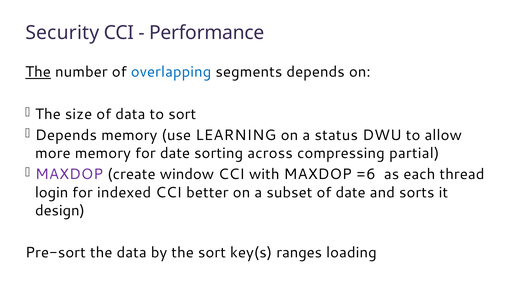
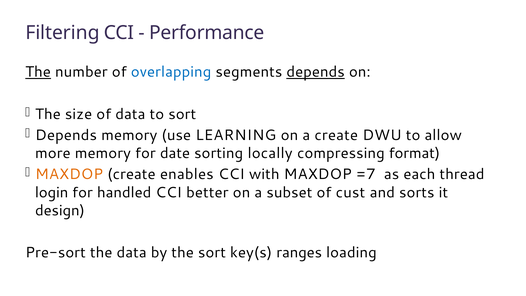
Security: Security -> Filtering
depends at (316, 72) underline: none -> present
a status: status -> create
across: across -> locally
partial: partial -> format
MAXDOP at (69, 174) colour: purple -> orange
window: window -> enables
=6: =6 -> =7
indexed: indexed -> handled
of date: date -> cust
